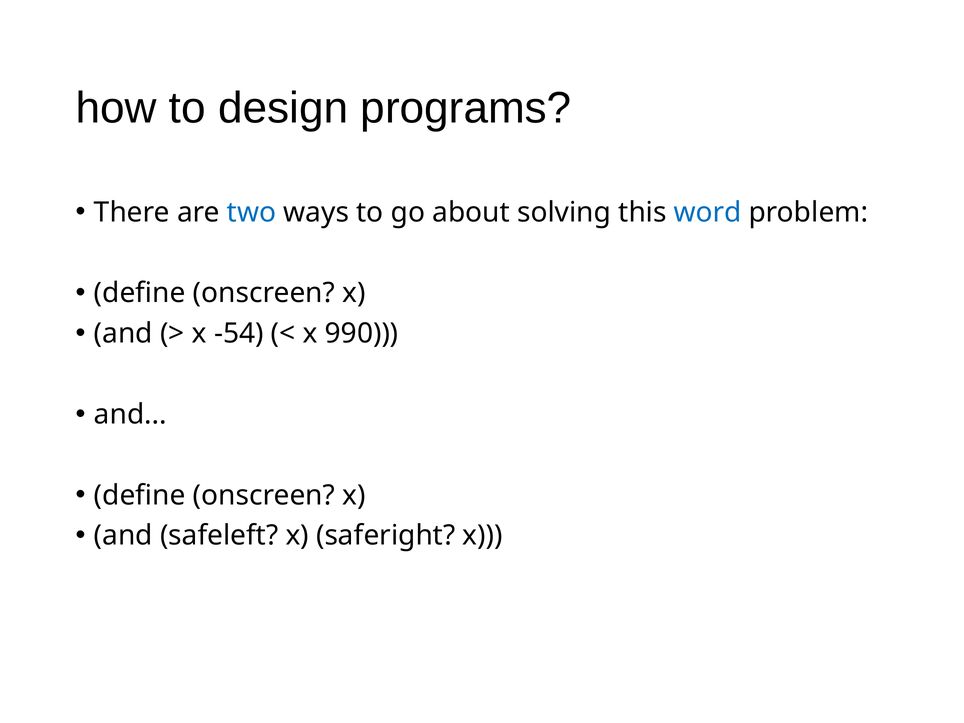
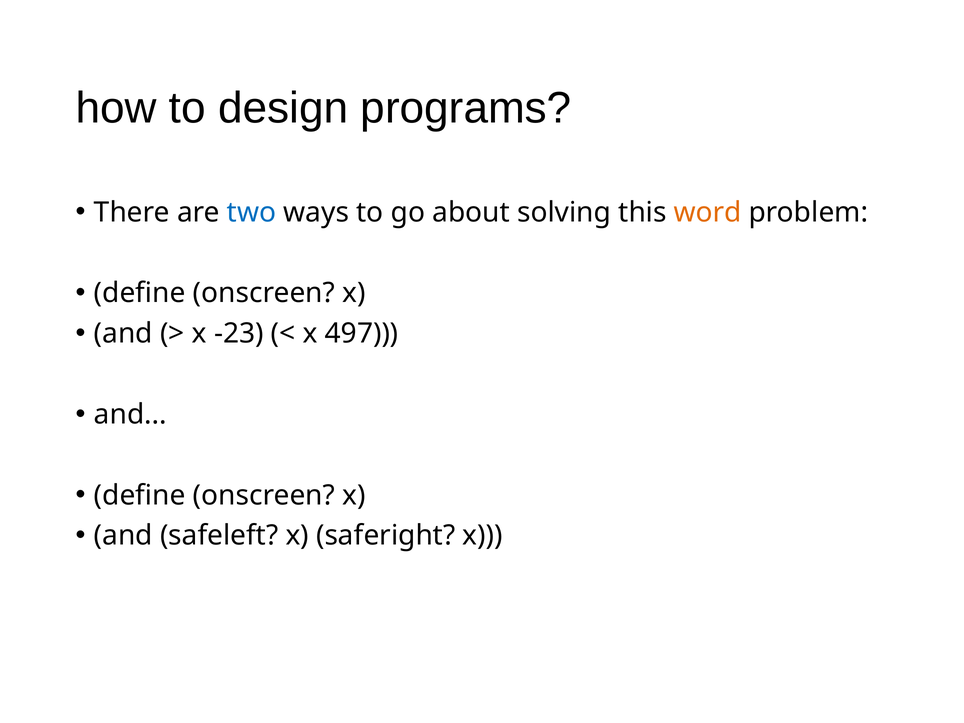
word colour: blue -> orange
-54: -54 -> -23
990: 990 -> 497
